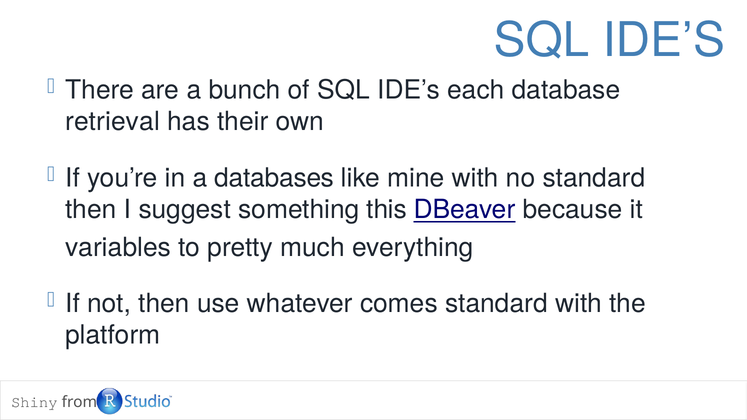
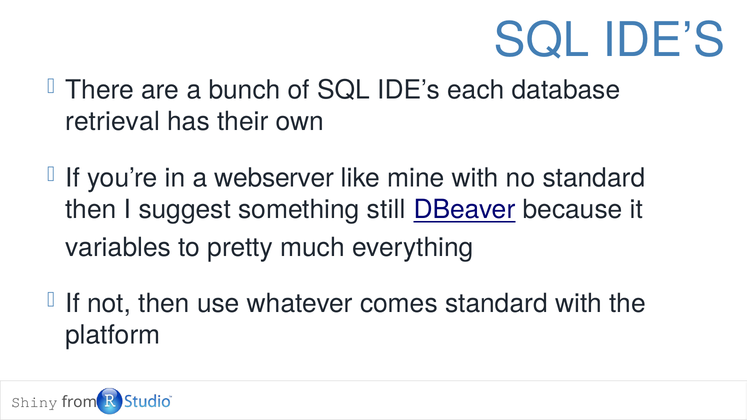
databases: databases -> webserver
this: this -> still
